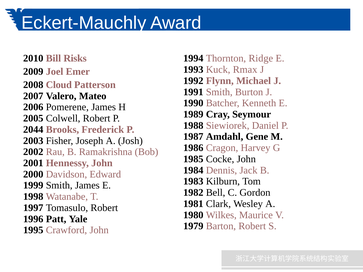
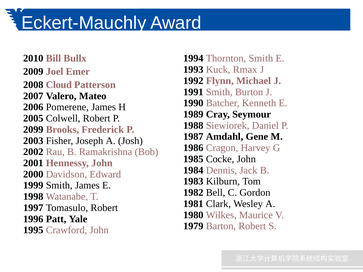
Risks: Risks -> Bullx
Thornton Ridge: Ridge -> Smith
2044: 2044 -> 2099
